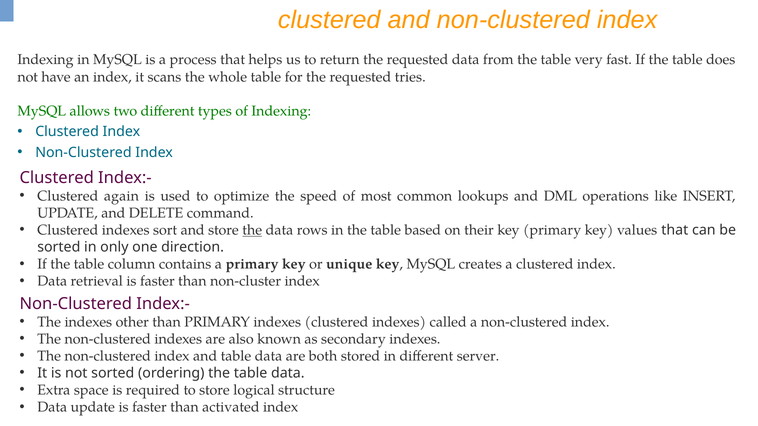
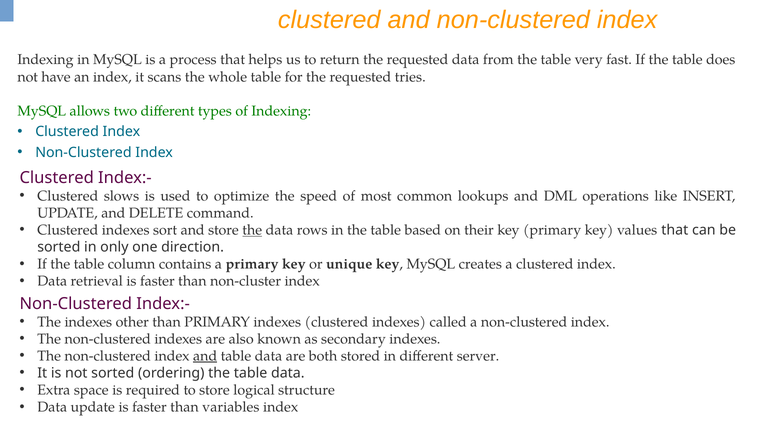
again: again -> slows
and at (205, 356) underline: none -> present
activated: activated -> variables
